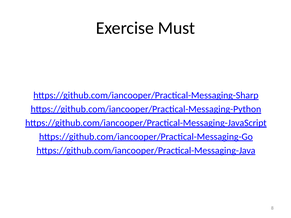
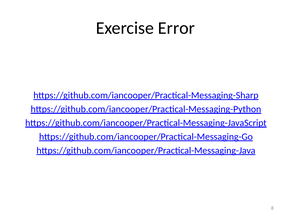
Must: Must -> Error
